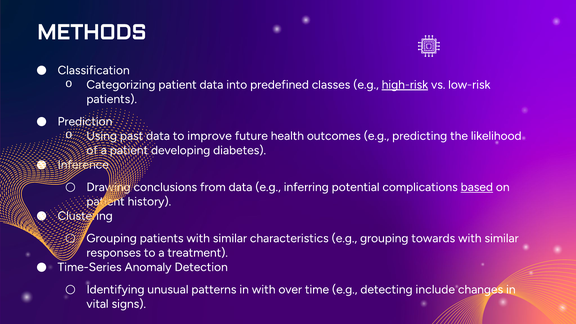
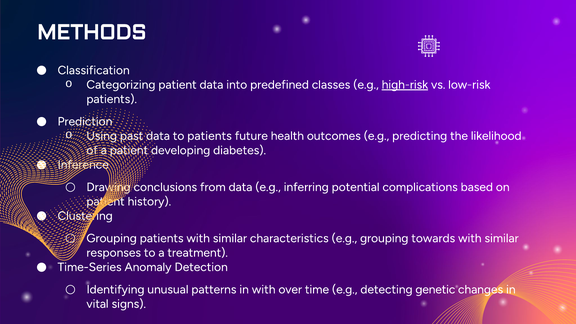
to improve: improve -> patients
based underline: present -> none
include: include -> genetic
